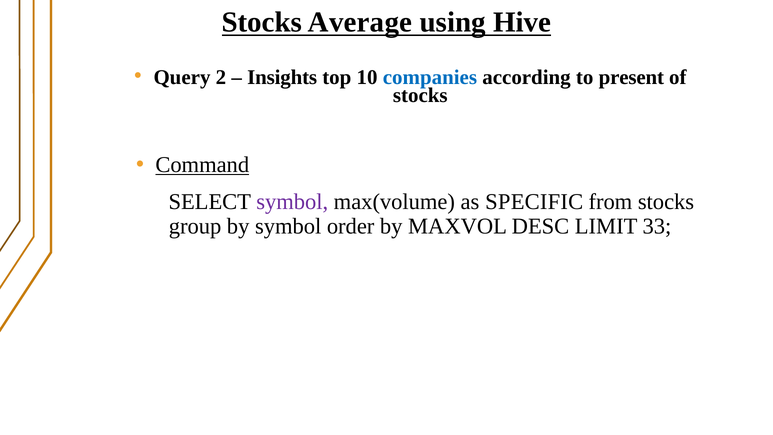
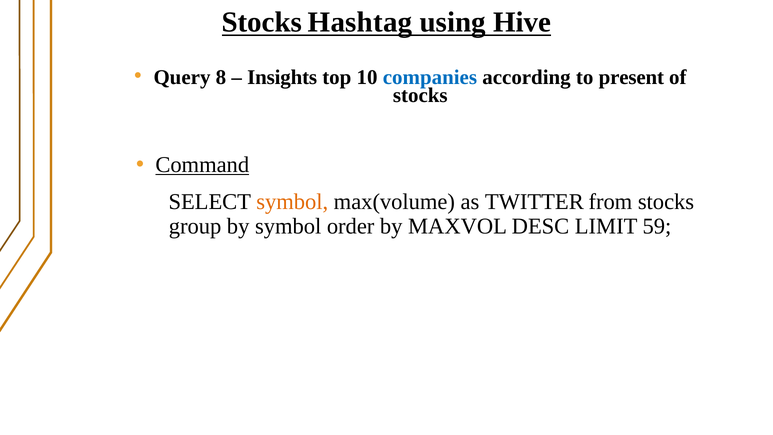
Average: Average -> Hashtag
2: 2 -> 8
symbol at (292, 202) colour: purple -> orange
SPECIFIC: SPECIFIC -> TWITTER
33: 33 -> 59
